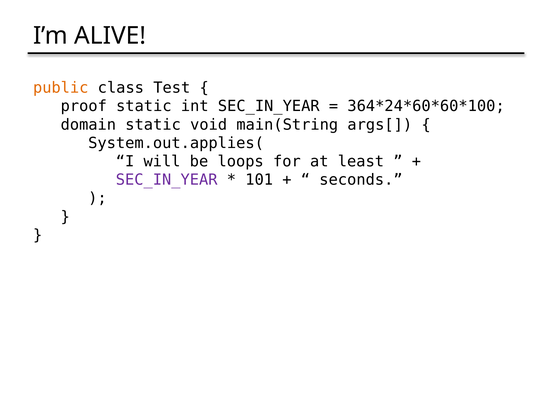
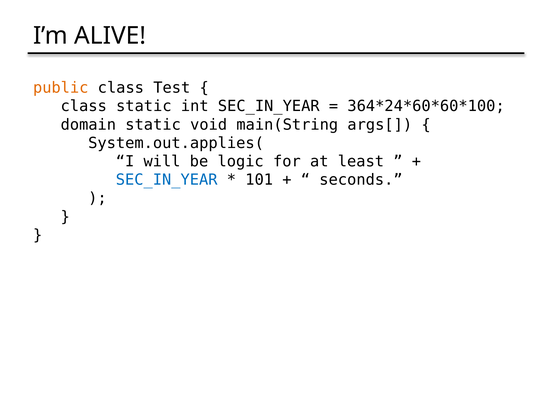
proof at (84, 106): proof -> class
loops: loops -> logic
SEC_IN_YEAR at (167, 180) colour: purple -> blue
